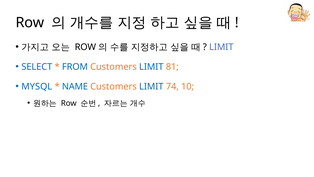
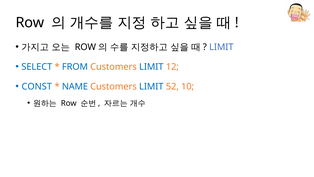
81: 81 -> 12
MYSQL: MYSQL -> CONST
74: 74 -> 52
